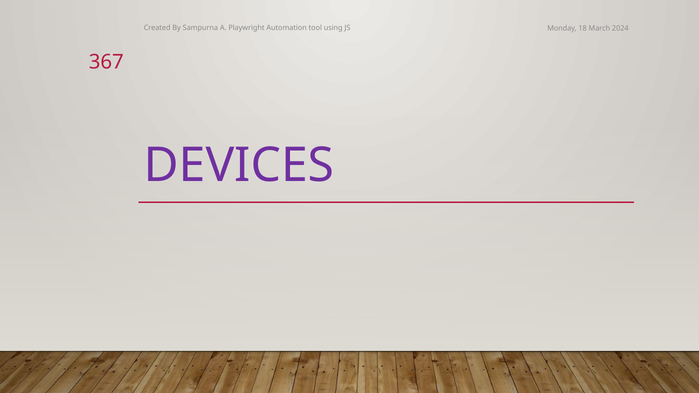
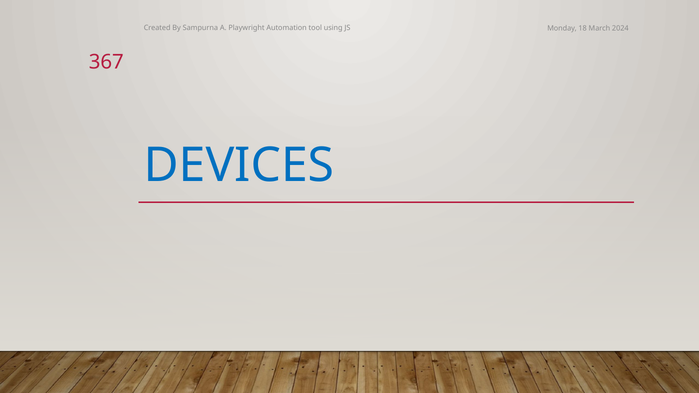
DEVICES colour: purple -> blue
